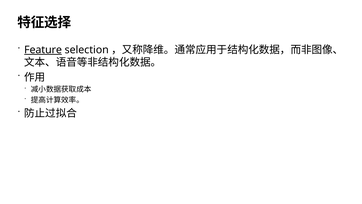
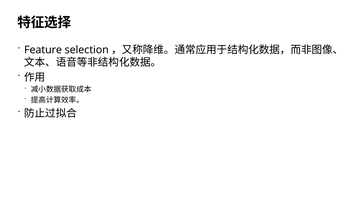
Feature underline: present -> none
